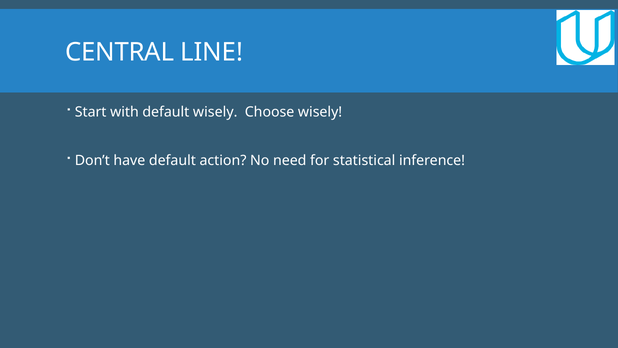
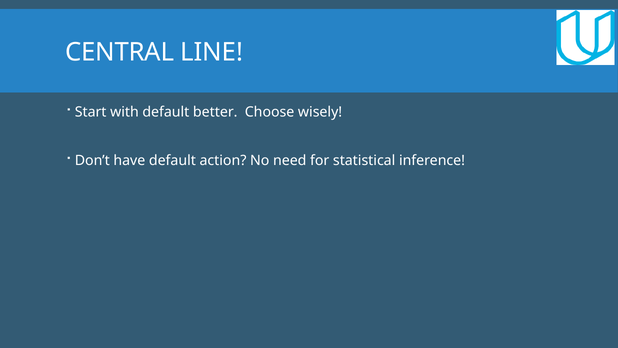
default wisely: wisely -> better
